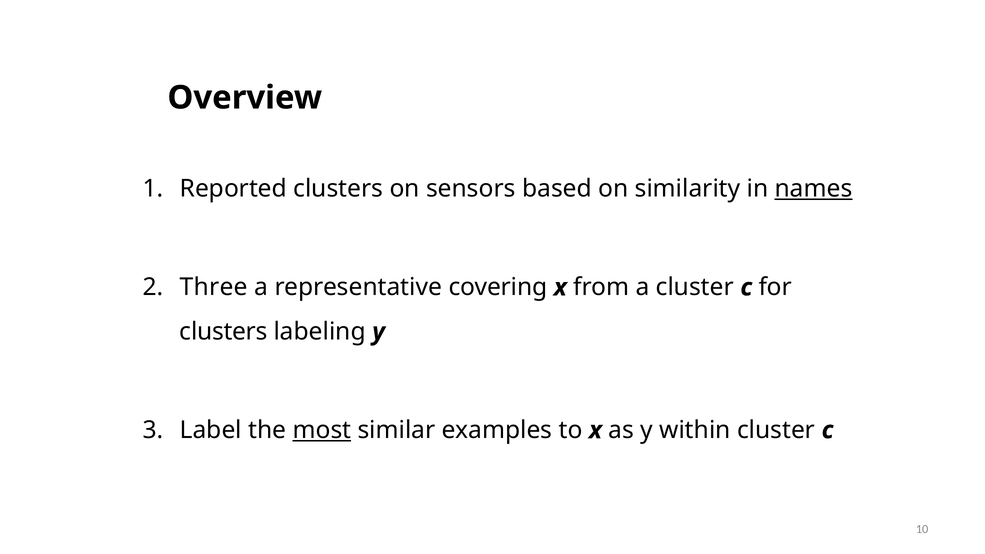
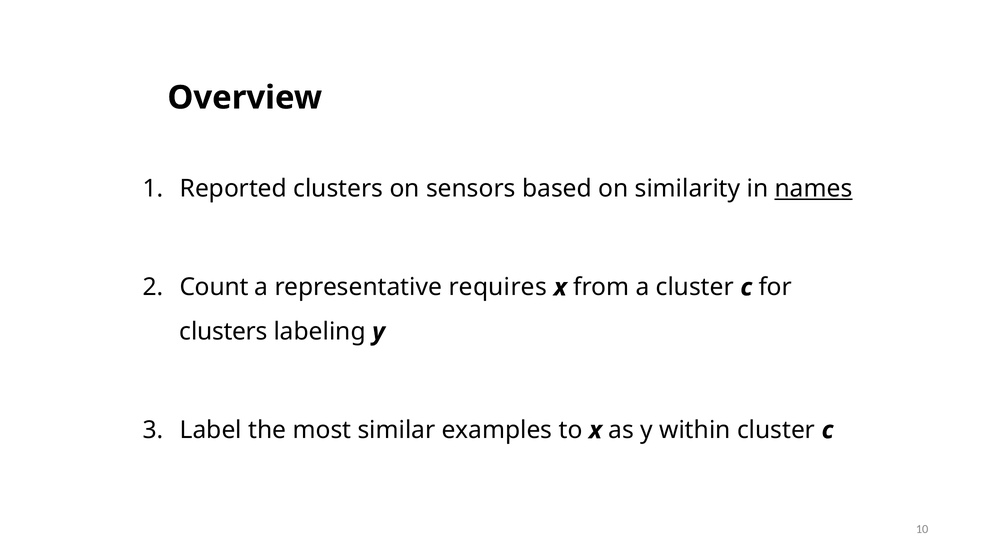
Three: Three -> Count
covering: covering -> requires
most underline: present -> none
